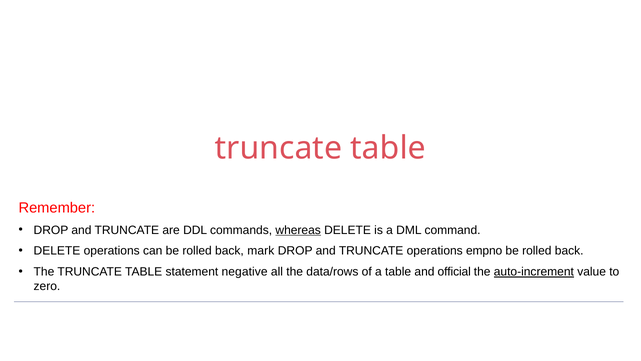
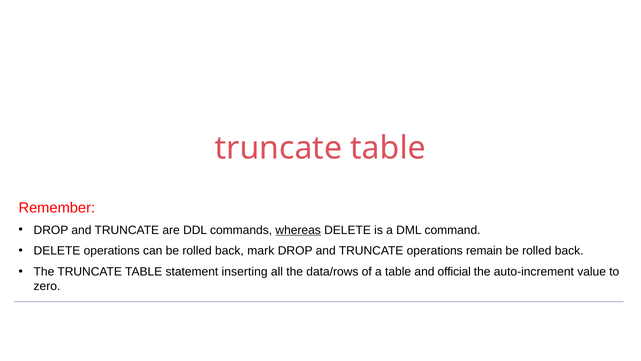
empno: empno -> remain
negative: negative -> inserting
auto-increment underline: present -> none
